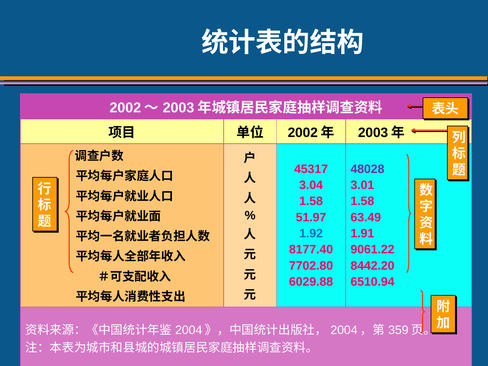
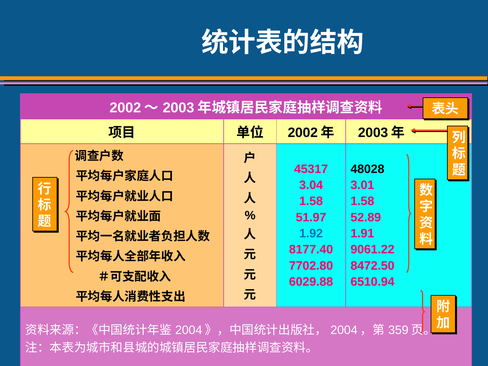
48028 colour: purple -> black
63.49: 63.49 -> 52.89
8442.20: 8442.20 -> 8472.50
